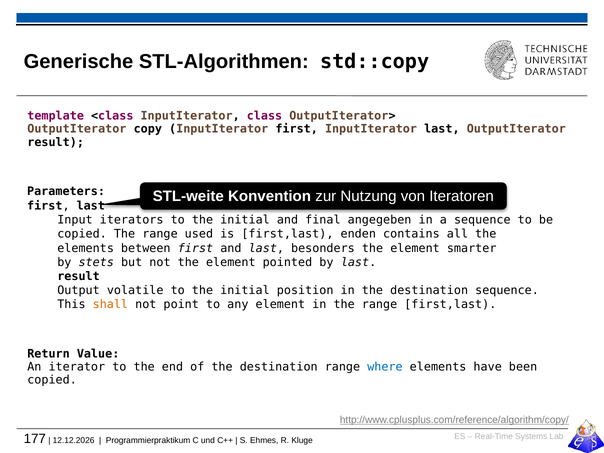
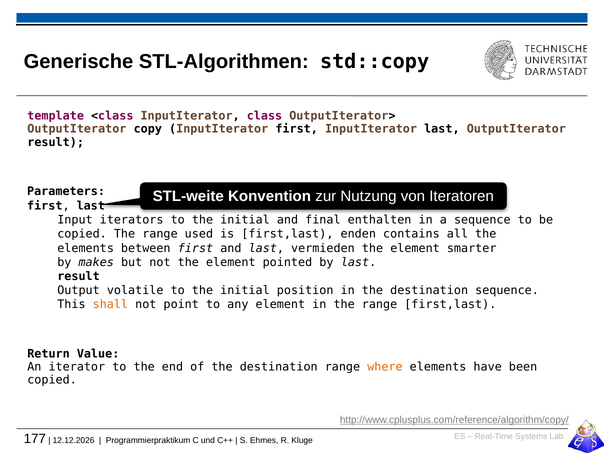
angegeben: angegeben -> enthalten
besonders: besonders -> vermieden
stets: stets -> makes
where colour: blue -> orange
